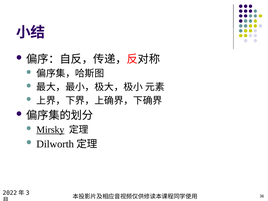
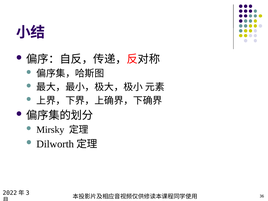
Mirsky underline: present -> none
